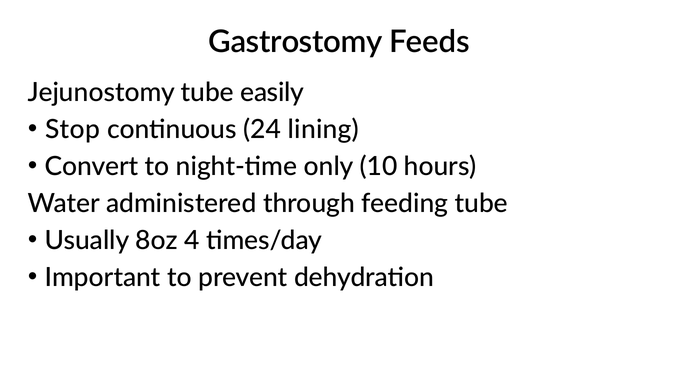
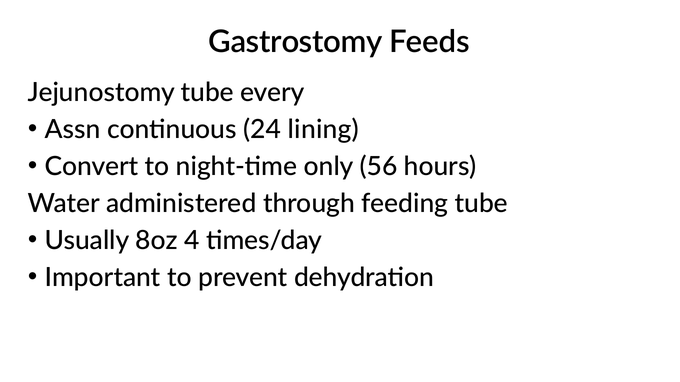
easily: easily -> every
Stop: Stop -> Assn
10: 10 -> 56
